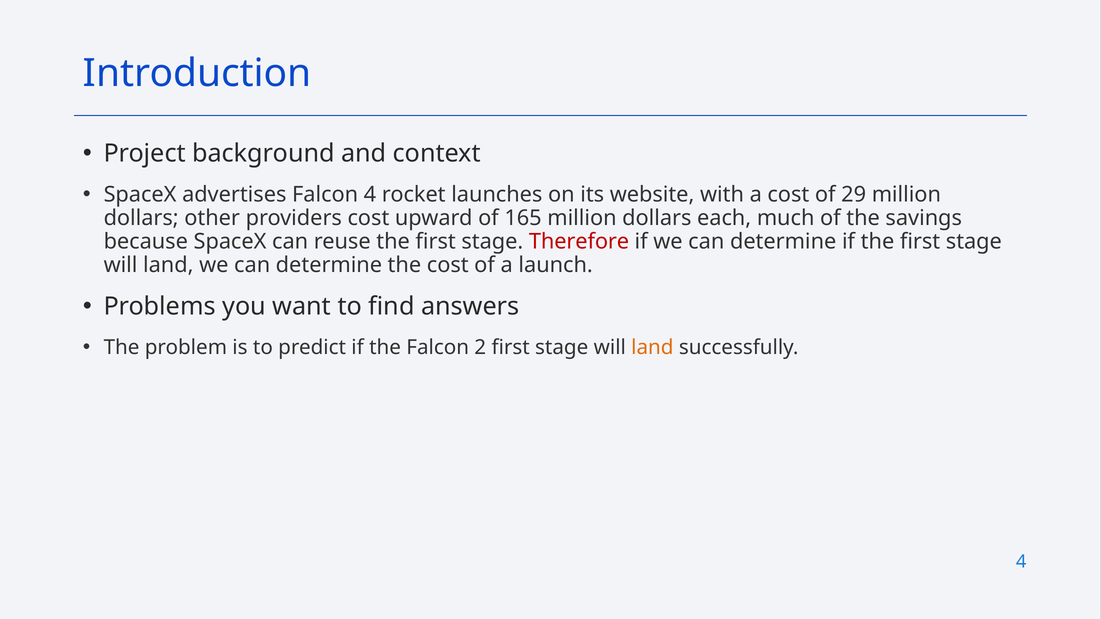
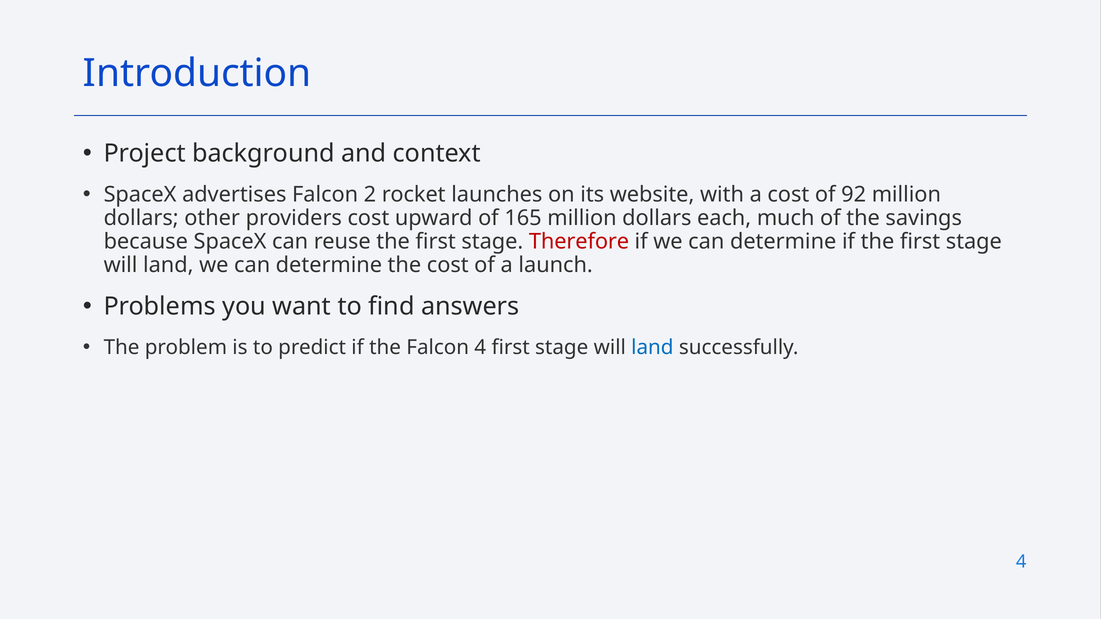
Falcon 4: 4 -> 2
29: 29 -> 92
Falcon 2: 2 -> 4
land at (652, 348) colour: orange -> blue
